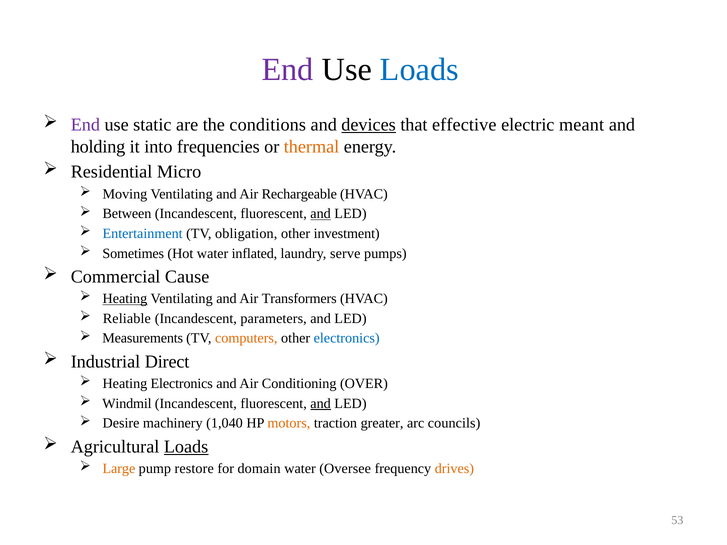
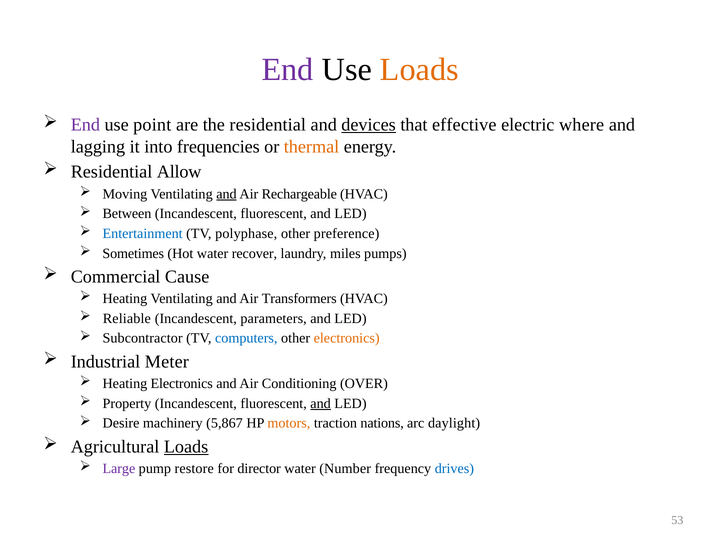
Loads at (419, 70) colour: blue -> orange
static: static -> point
the conditions: conditions -> residential
meant: meant -> where
holding: holding -> lagging
Micro: Micro -> Allow
and at (226, 194) underline: none -> present
and at (321, 214) underline: present -> none
obligation: obligation -> polyphase
investment: investment -> preference
inflated: inflated -> recover
serve: serve -> miles
Heating at (125, 299) underline: present -> none
Measurements: Measurements -> Subcontractor
computers colour: orange -> blue
electronics at (347, 338) colour: blue -> orange
Direct: Direct -> Meter
Windmil: Windmil -> Property
1,040: 1,040 -> 5,867
greater: greater -> nations
councils: councils -> daylight
Large colour: orange -> purple
domain: domain -> director
Oversee: Oversee -> Number
drives colour: orange -> blue
